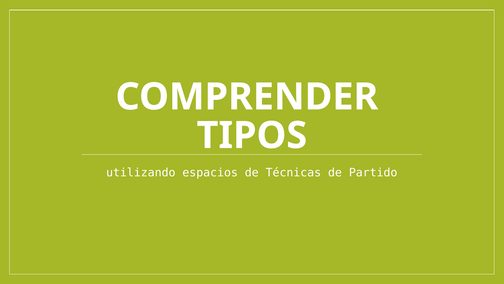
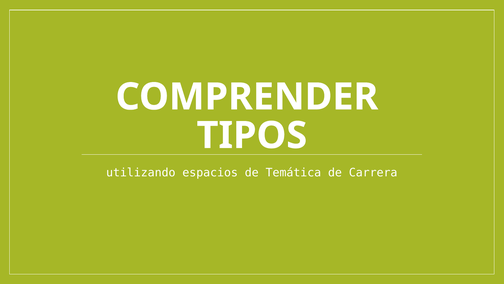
Técnicas: Técnicas -> Temática
Partido: Partido -> Carrera
